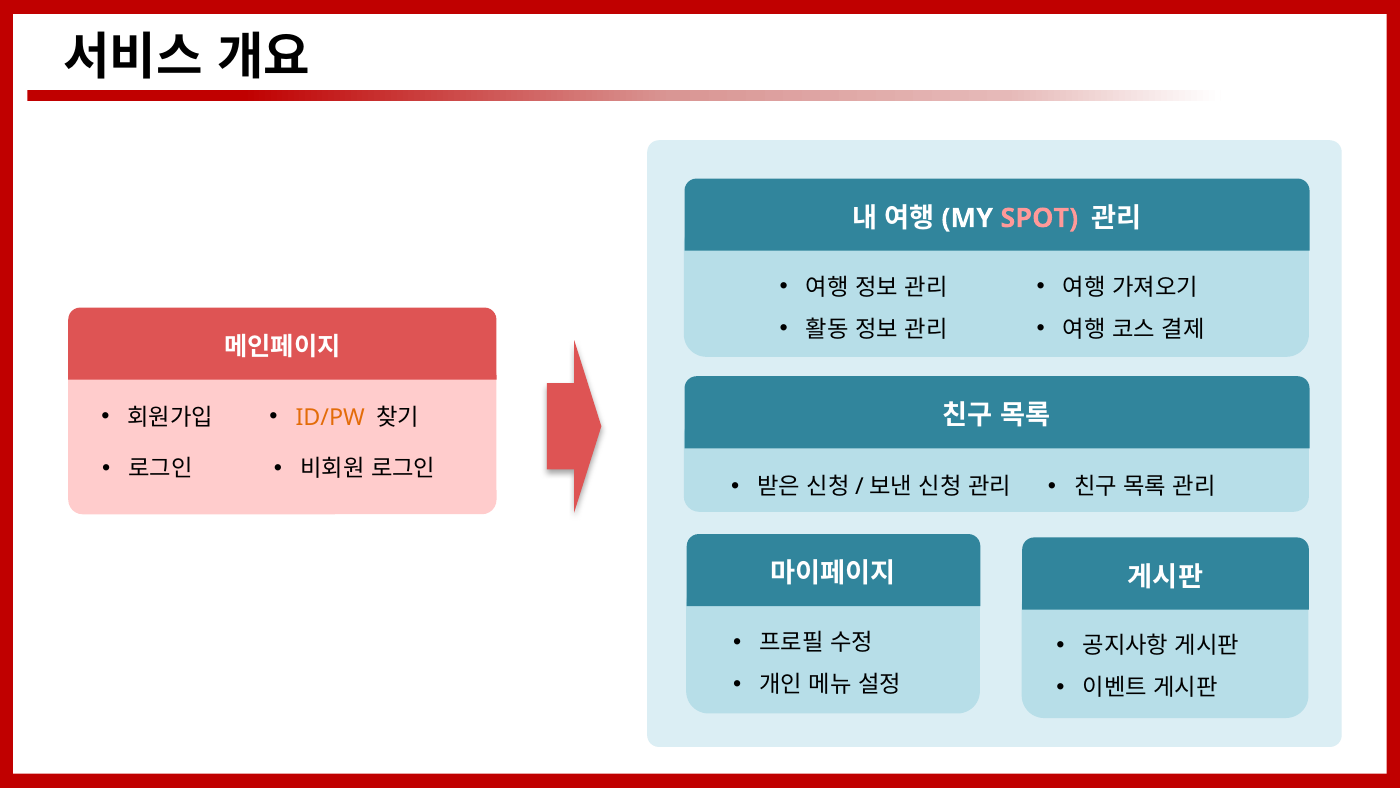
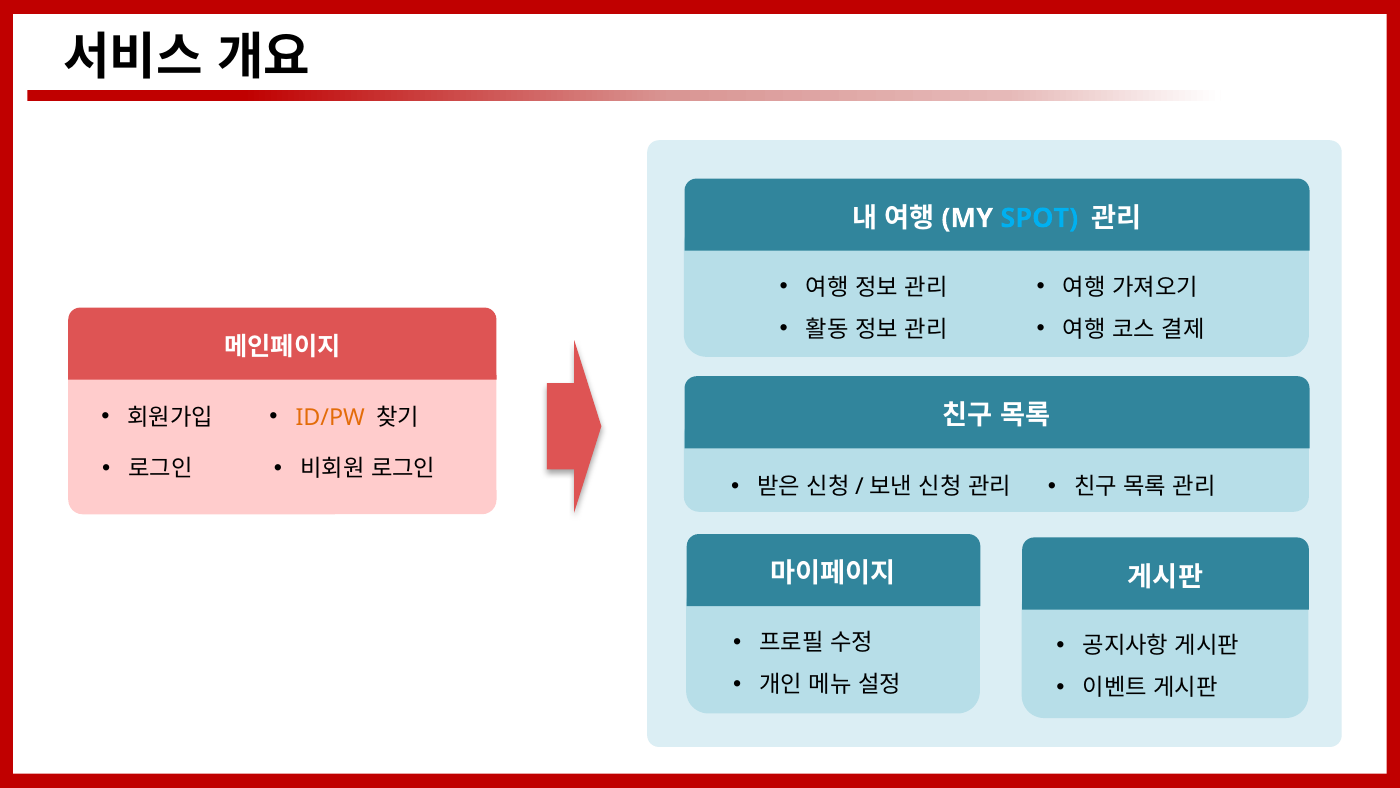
SPOT colour: pink -> light blue
